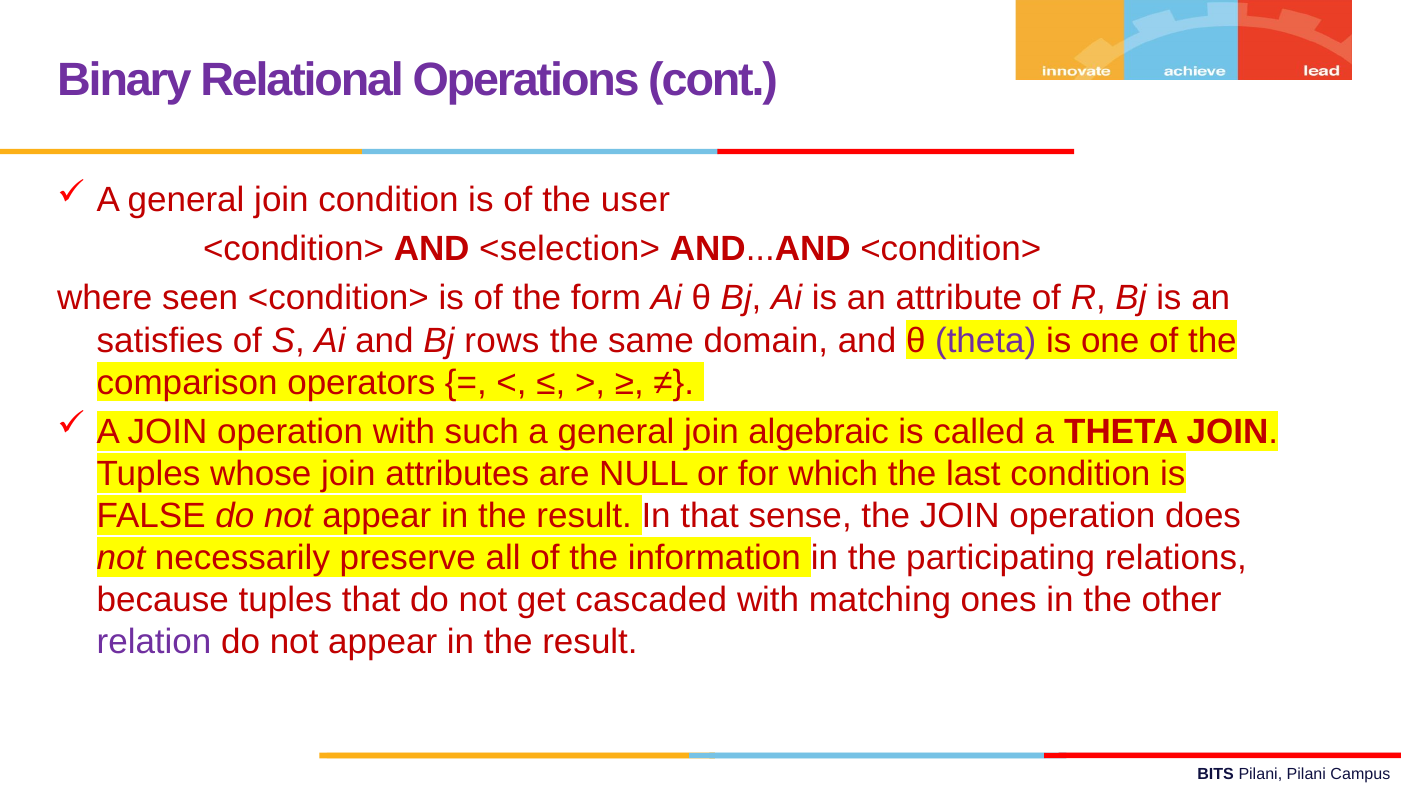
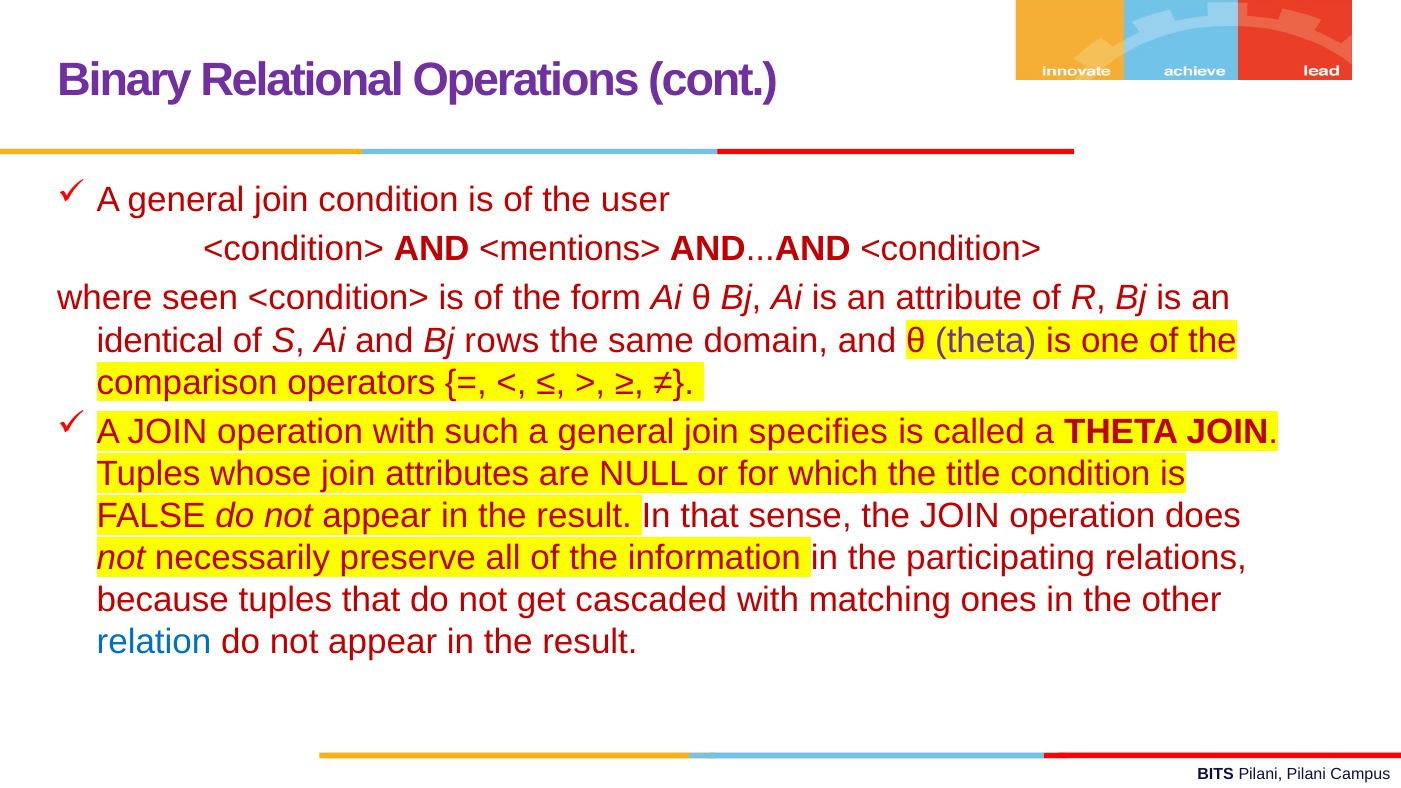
<selection>: <selection> -> <mentions>
satisfies: satisfies -> identical
algebraic: algebraic -> specifies
last: last -> title
relation colour: purple -> blue
